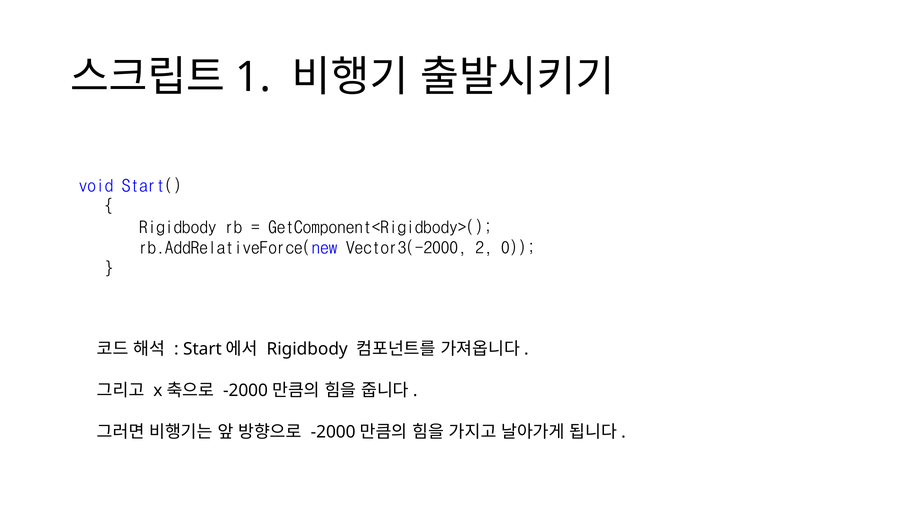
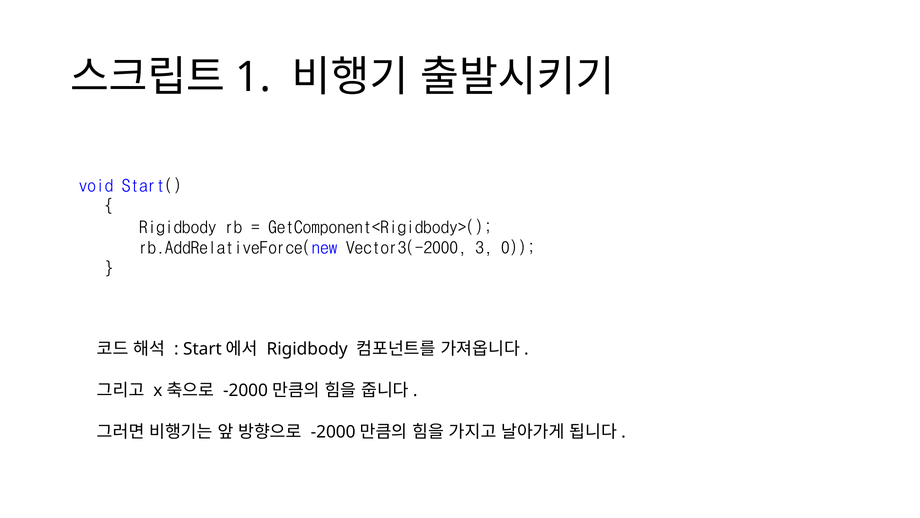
2: 2 -> 3
